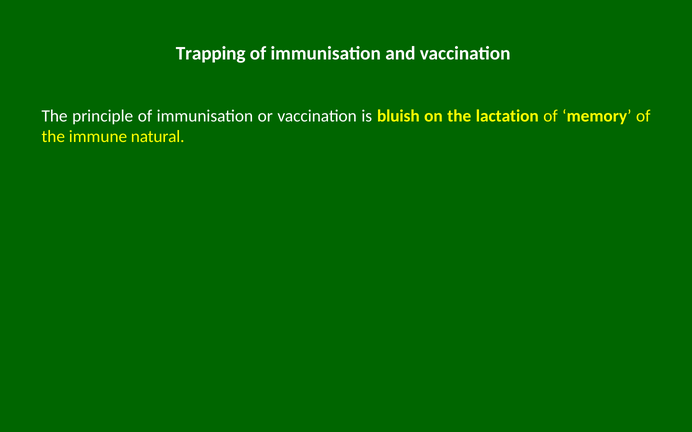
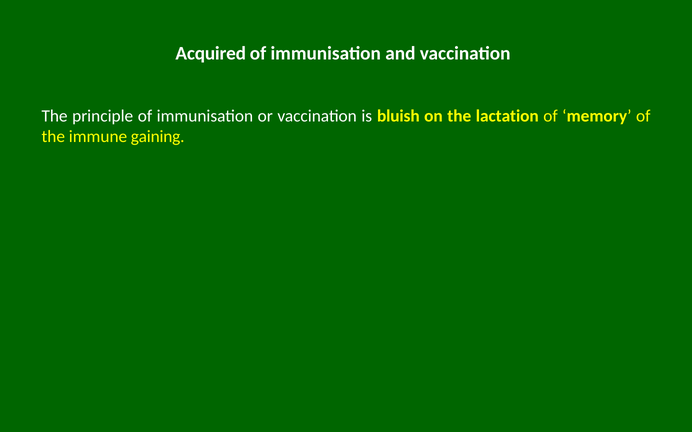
Trapping: Trapping -> Acquired
natural: natural -> gaining
